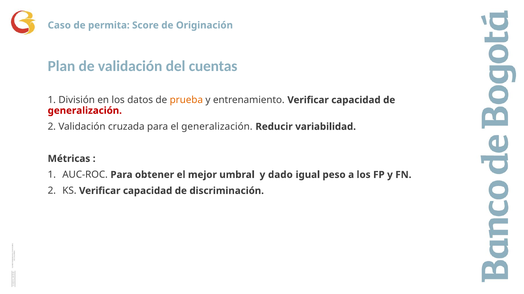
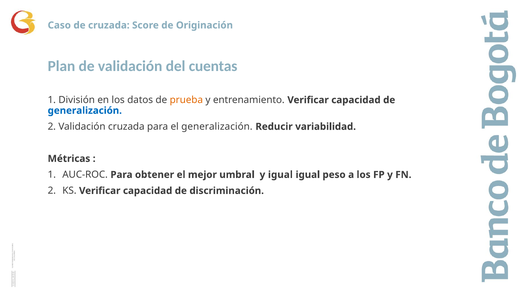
de permita: permita -> cruzada
generalización at (85, 111) colour: red -> blue
y dado: dado -> igual
